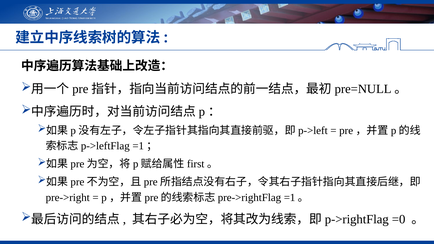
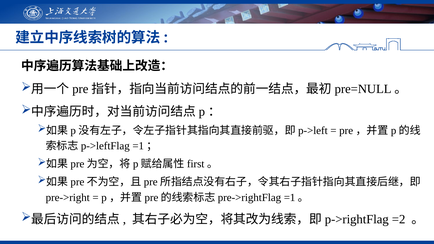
=0: =0 -> =2
